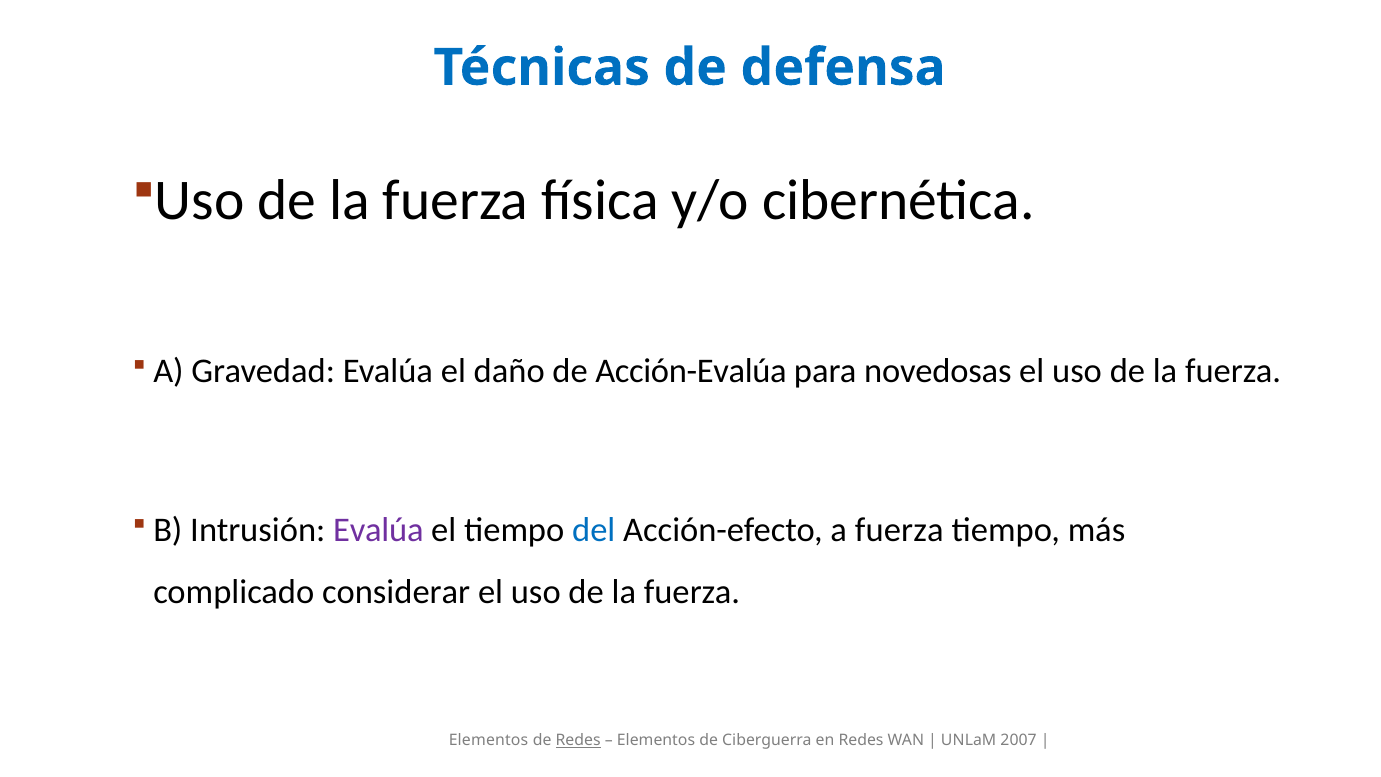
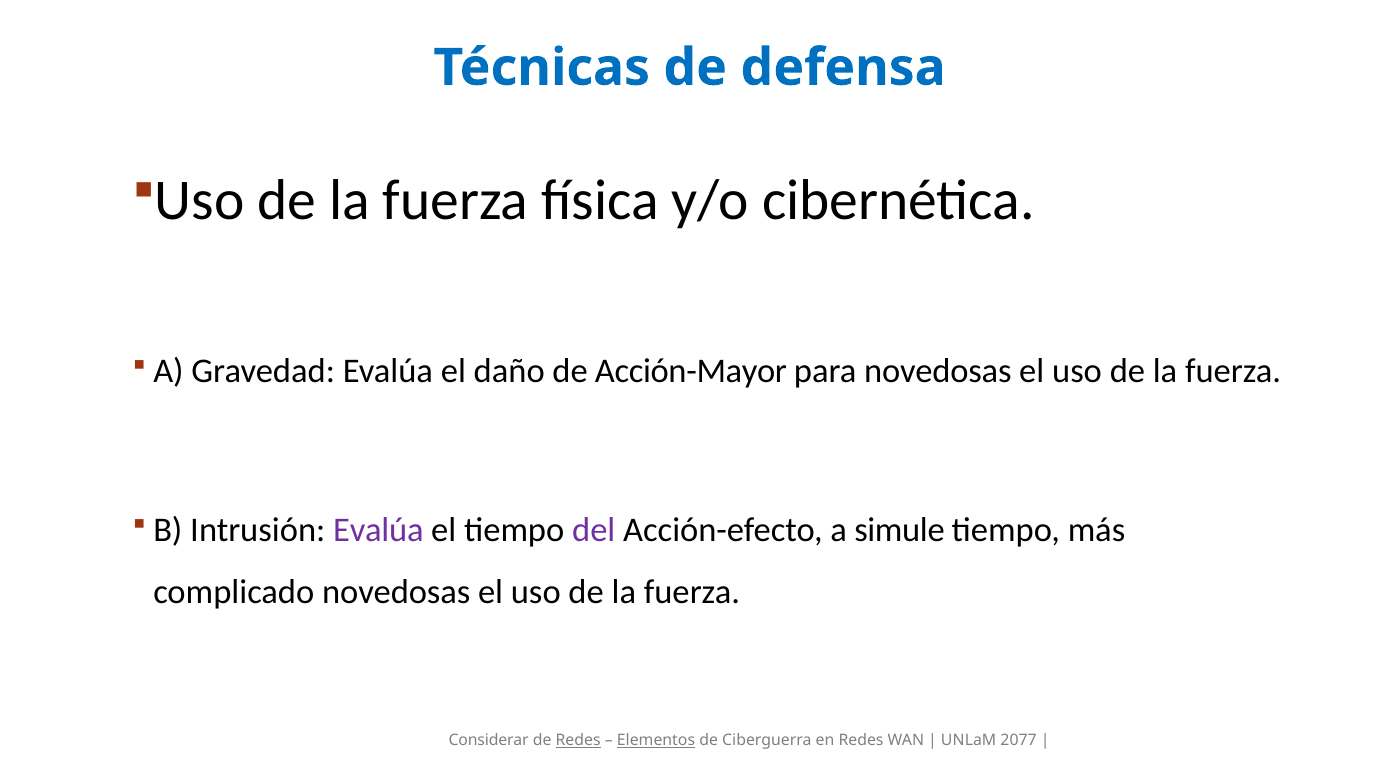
Acción-Evalúa: Acción-Evalúa -> Acción-Mayor
del colour: blue -> purple
a fuerza: fuerza -> simule
complicado considerar: considerar -> novedosas
Elementos at (488, 740): Elementos -> Considerar
Elementos at (656, 740) underline: none -> present
2007: 2007 -> 2077
